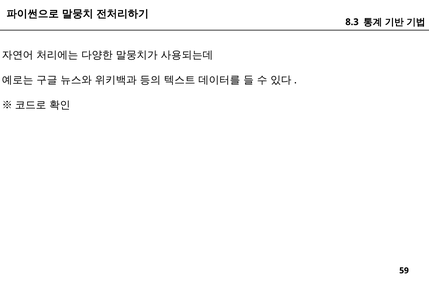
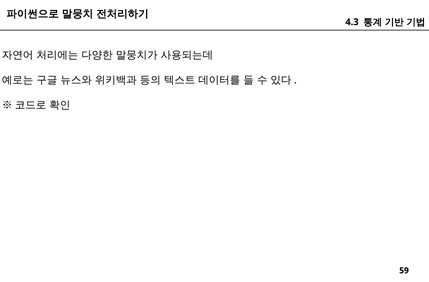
8.3: 8.3 -> 4.3
